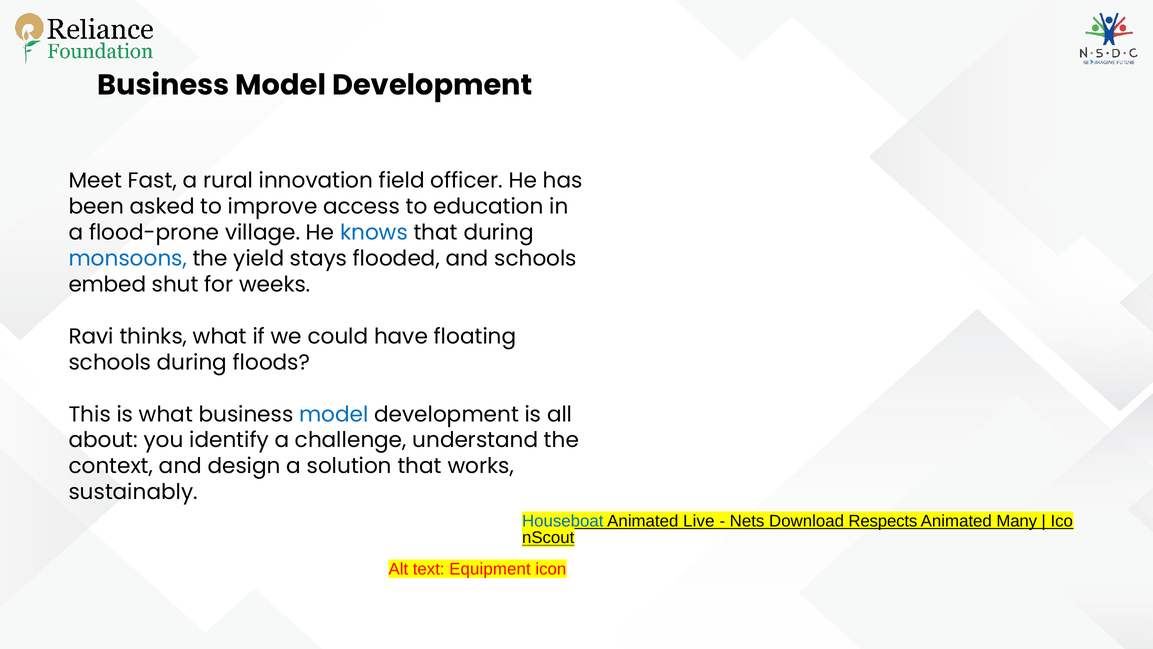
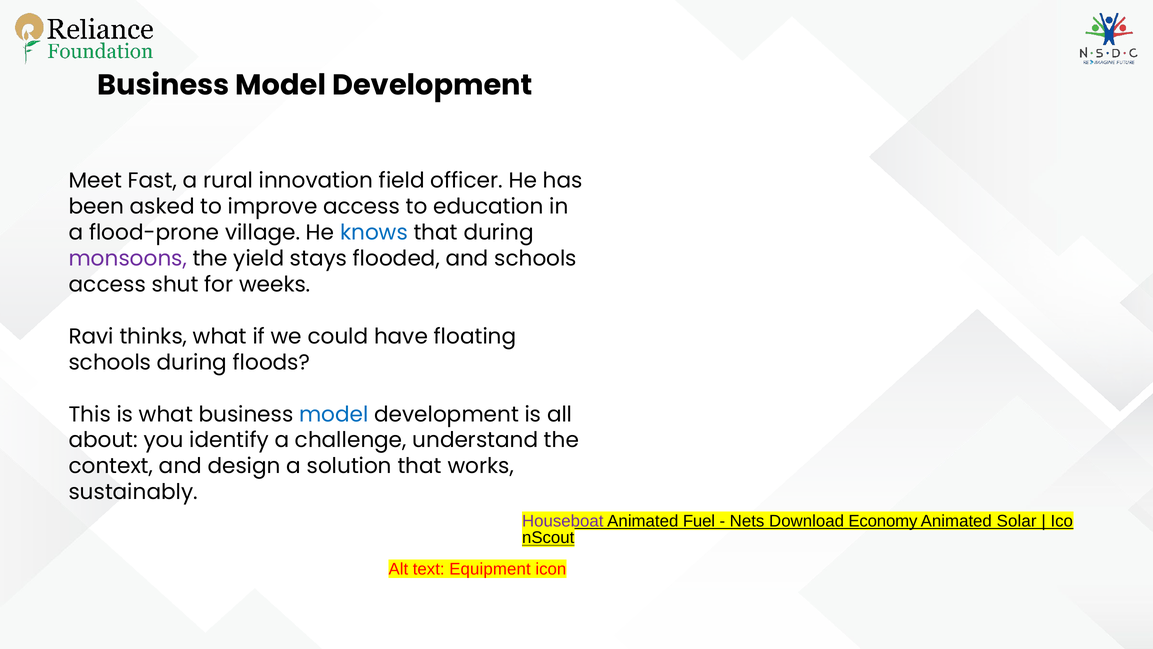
monsoons colour: blue -> purple
embed at (107, 284): embed -> access
Houseboat colour: blue -> purple
Live: Live -> Fuel
Respects: Respects -> Economy
Many: Many -> Solar
